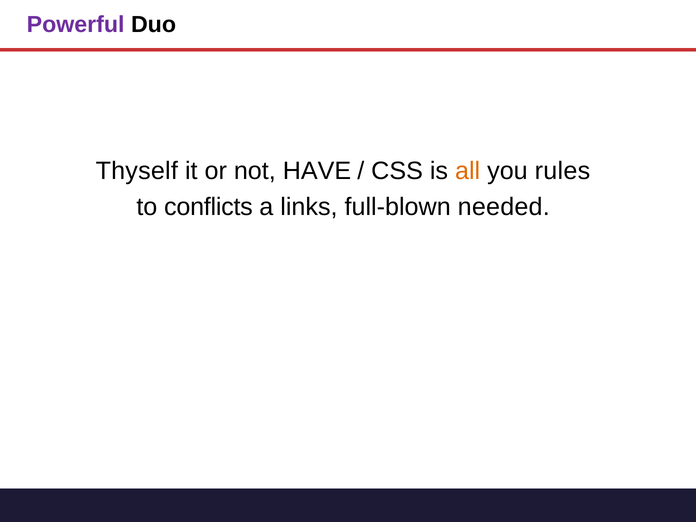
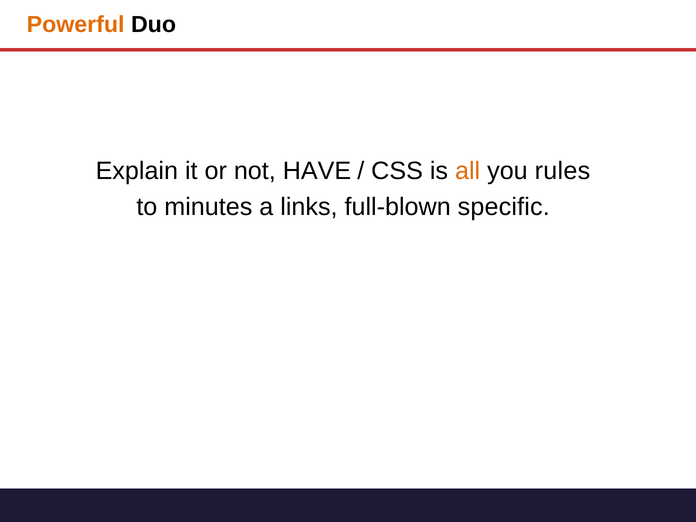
Powerful colour: purple -> orange
Thyself: Thyself -> Explain
conflicts: conflicts -> minutes
needed: needed -> specific
